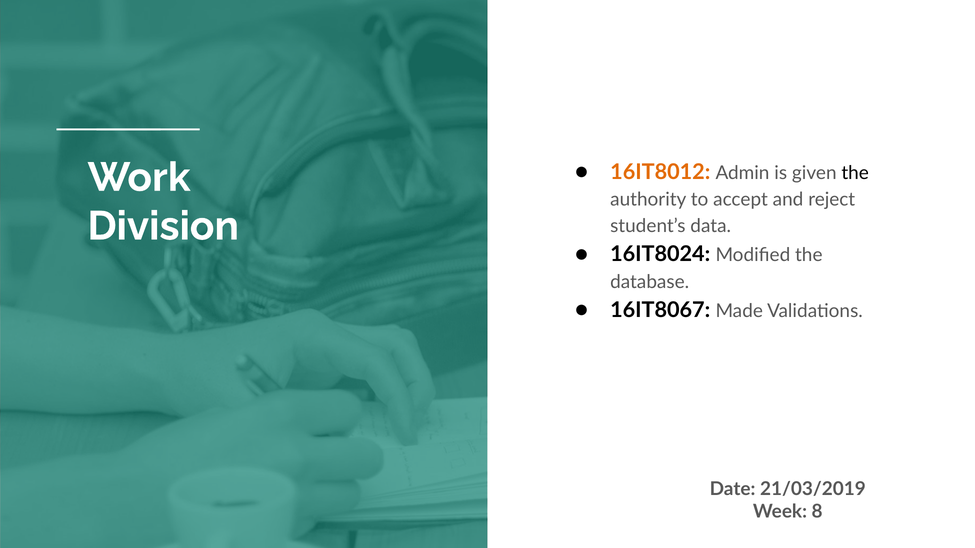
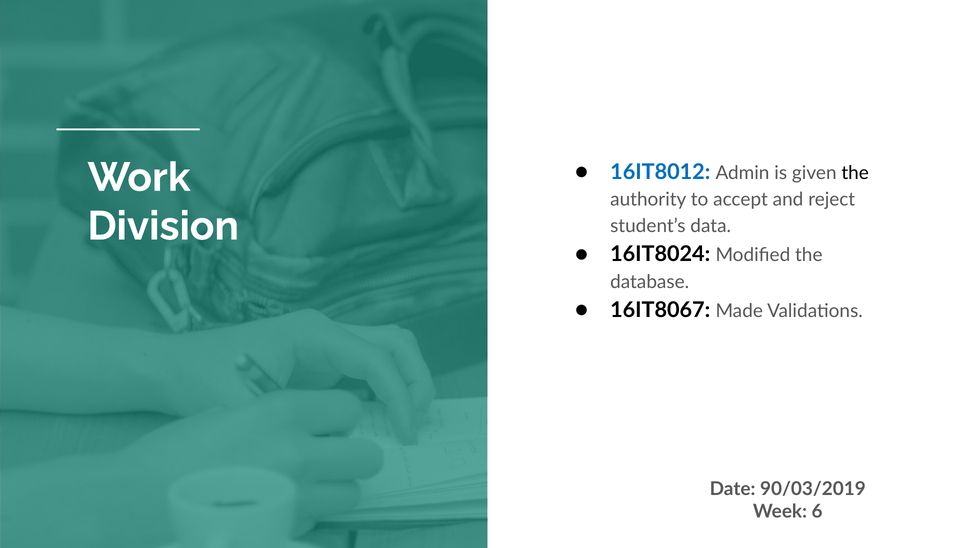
16IT8012 colour: orange -> blue
21/03/2019: 21/03/2019 -> 90/03/2019
8: 8 -> 6
